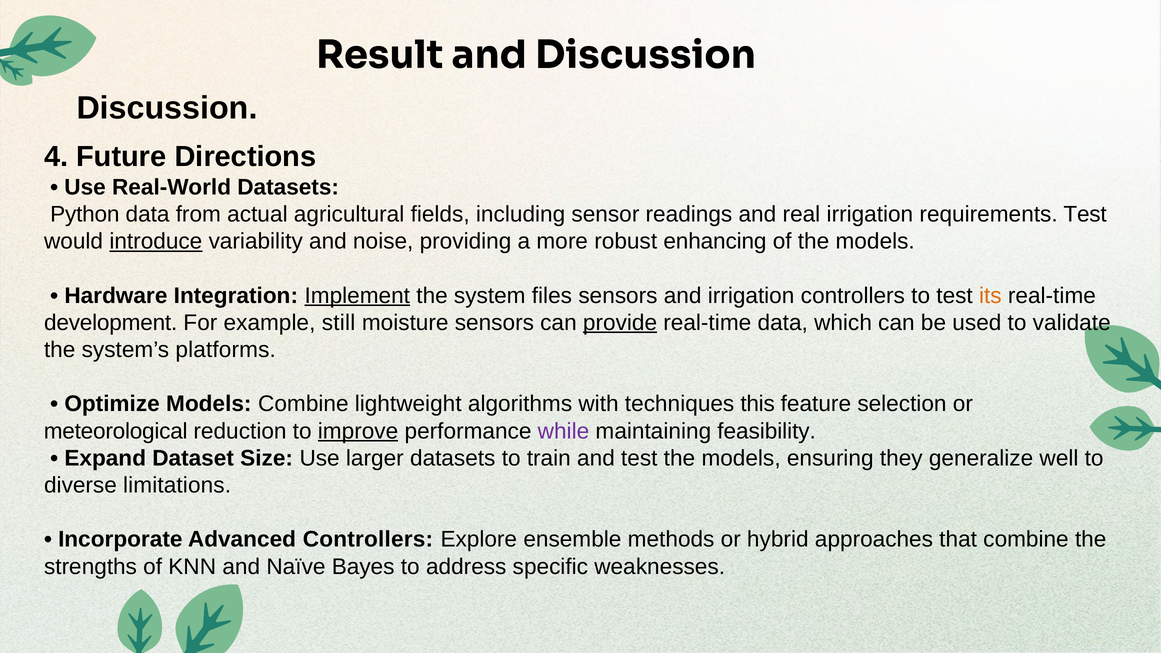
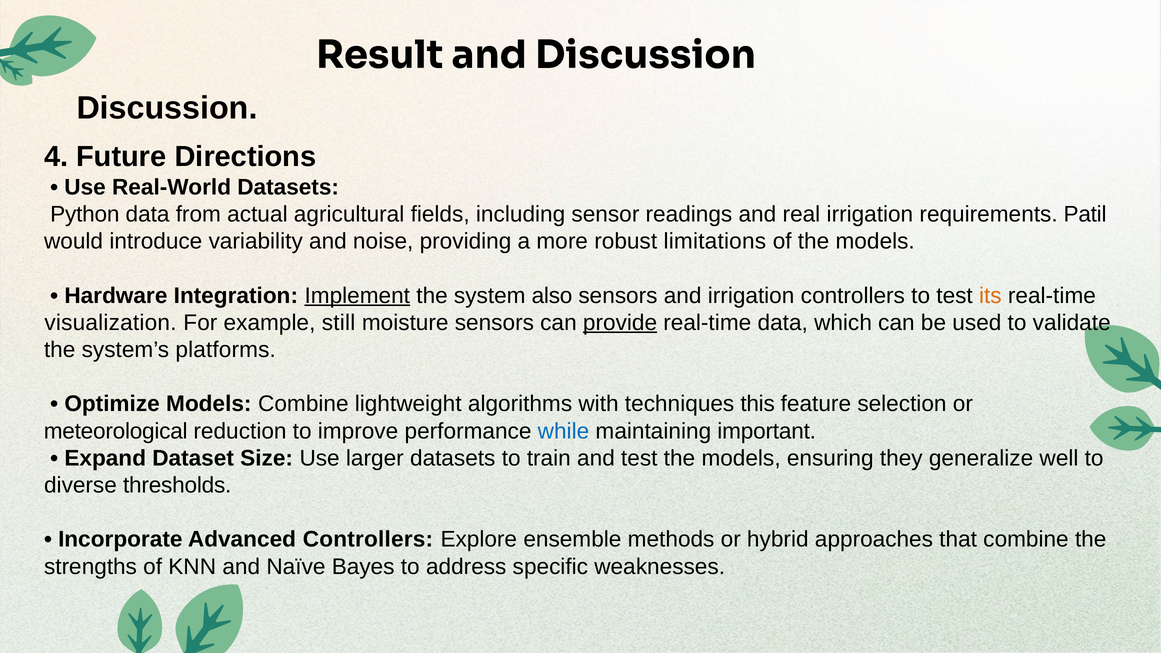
requirements Test: Test -> Patil
introduce underline: present -> none
enhancing: enhancing -> limitations
files: files -> also
development: development -> visualization
improve underline: present -> none
while colour: purple -> blue
feasibility: feasibility -> important
limitations: limitations -> thresholds
